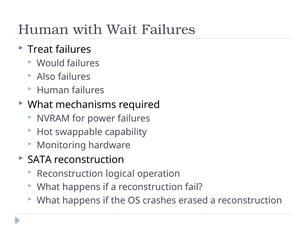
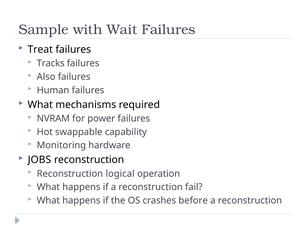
Human at (44, 30): Human -> Sample
Would: Would -> Tracks
SATA: SATA -> JOBS
erased: erased -> before
